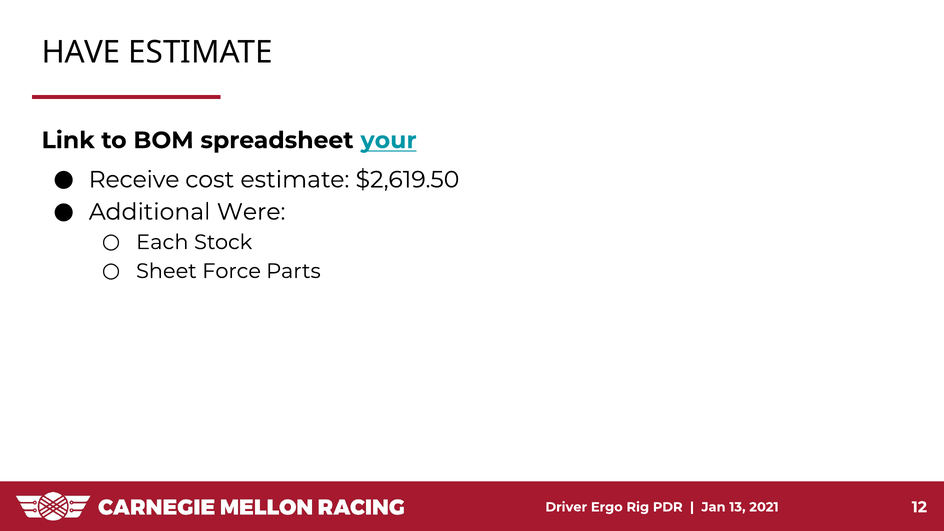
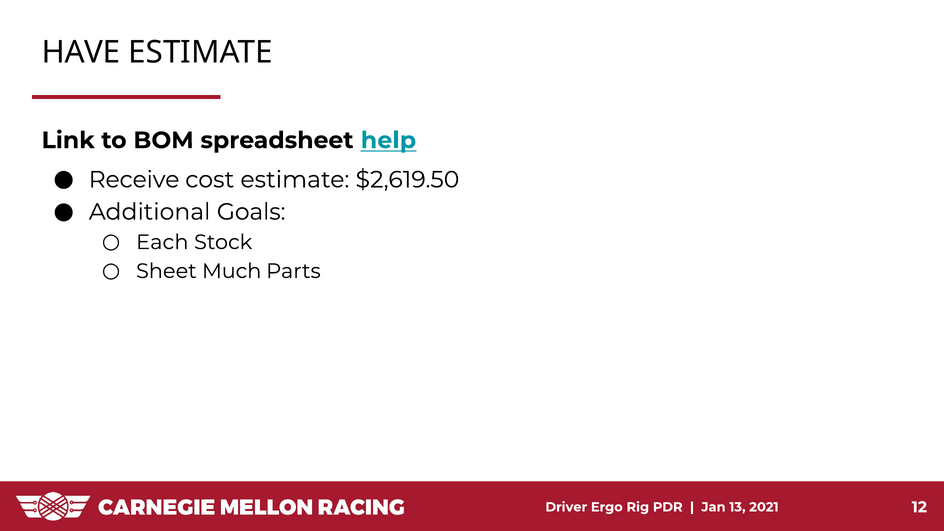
your: your -> help
Were: Were -> Goals
Force: Force -> Much
